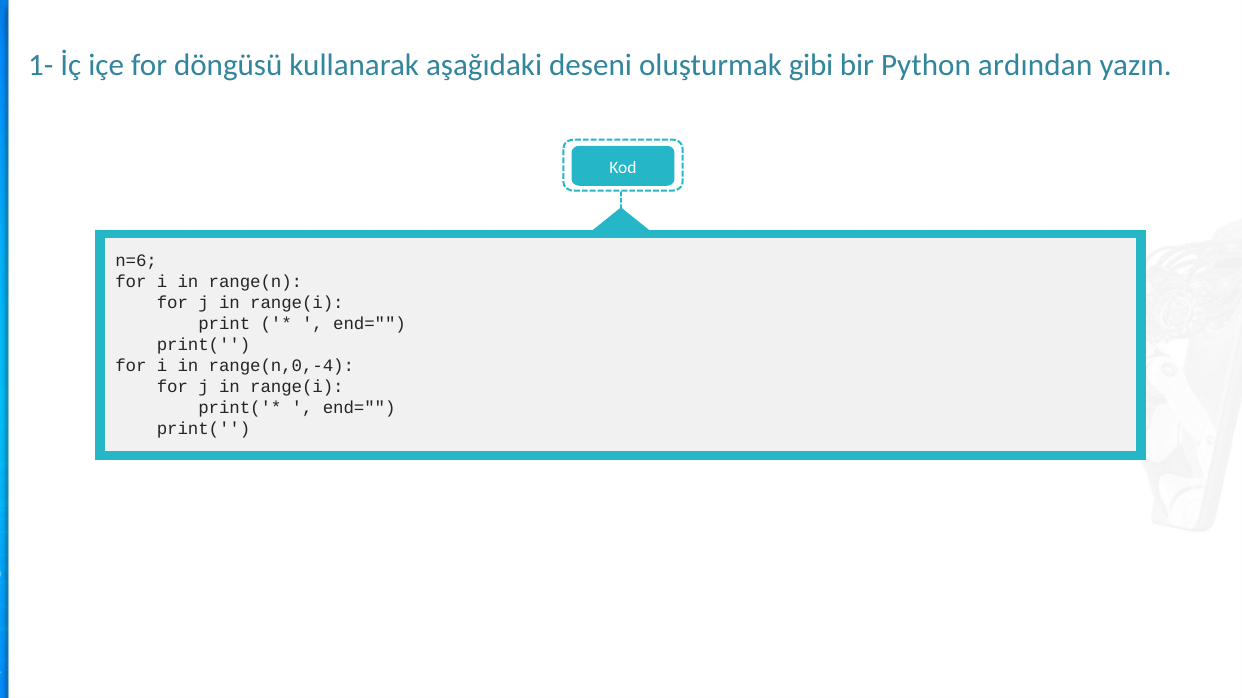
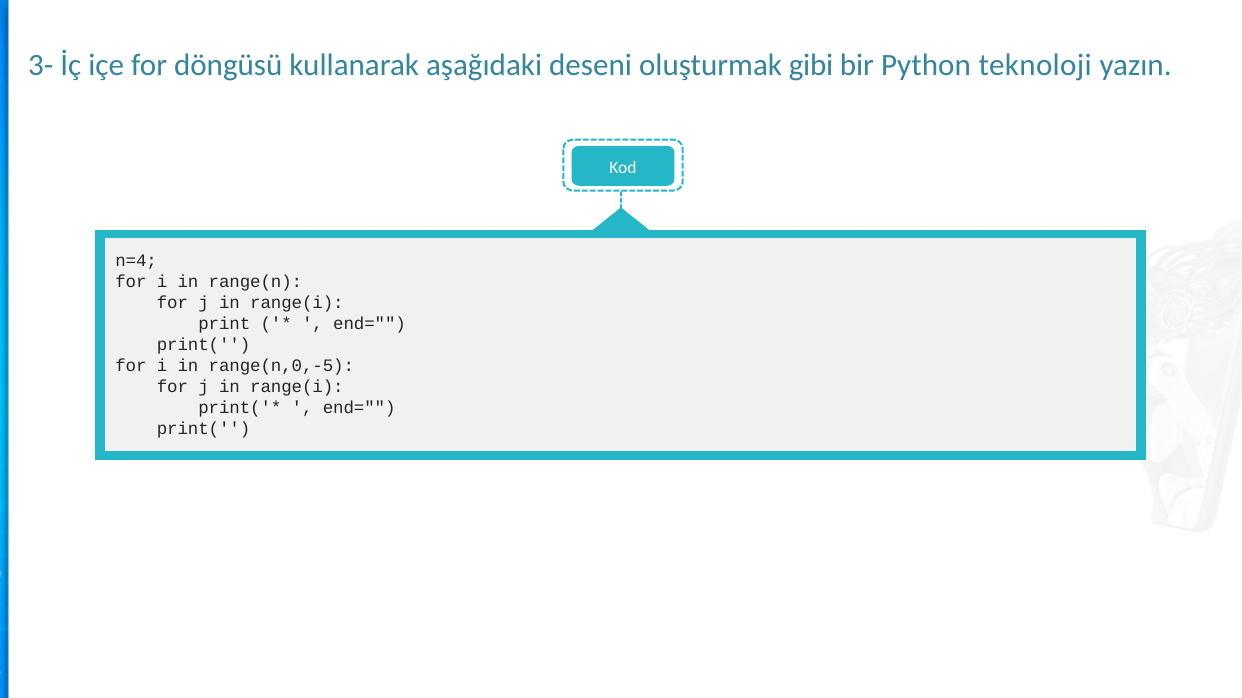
1-: 1- -> 3-
ardından: ardından -> teknoloji
n=6: n=6 -> n=4
range(n,0,-4: range(n,0,-4 -> range(n,0,-5
